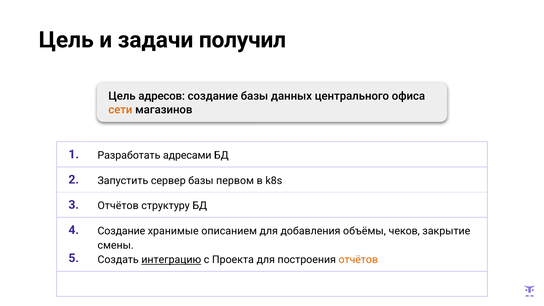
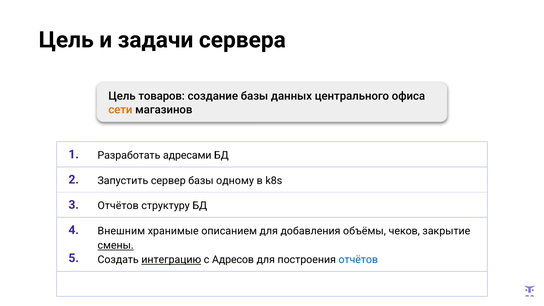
получил: получил -> сервера
адресов: адресов -> товаров
первом: первом -> одному
Создание at (121, 231): Создание -> Внешним
смены underline: none -> present
Проекта: Проекта -> Адресов
отчётов at (358, 260) colour: orange -> blue
